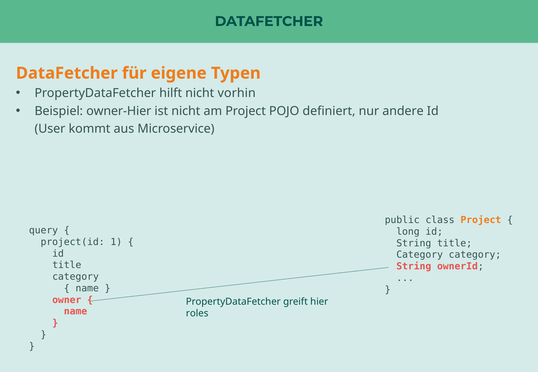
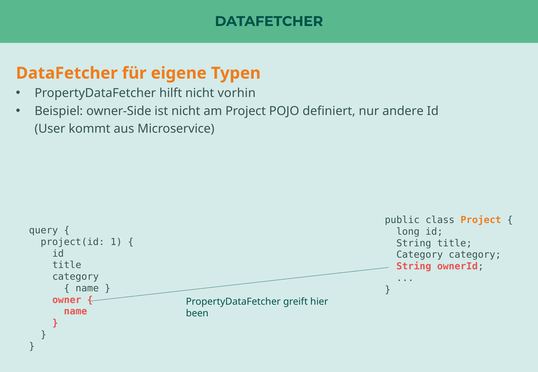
owner-Hier: owner-Hier -> owner-Side
roles: roles -> been
